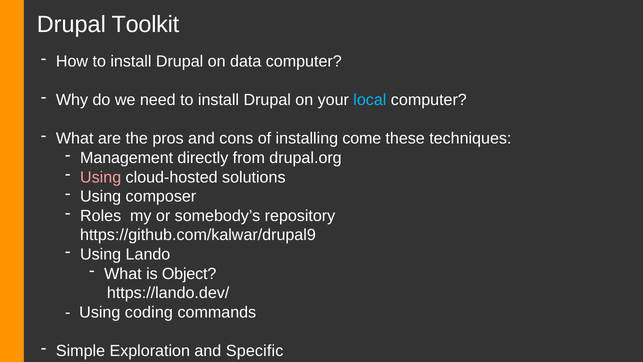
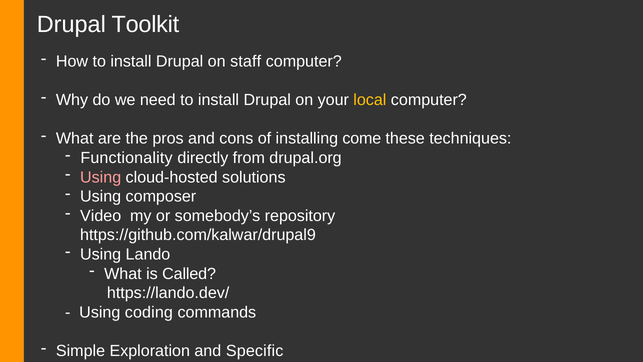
data: data -> staff
local colour: light blue -> yellow
Management: Management -> Functionality
Roles: Roles -> Video
Object: Object -> Called
